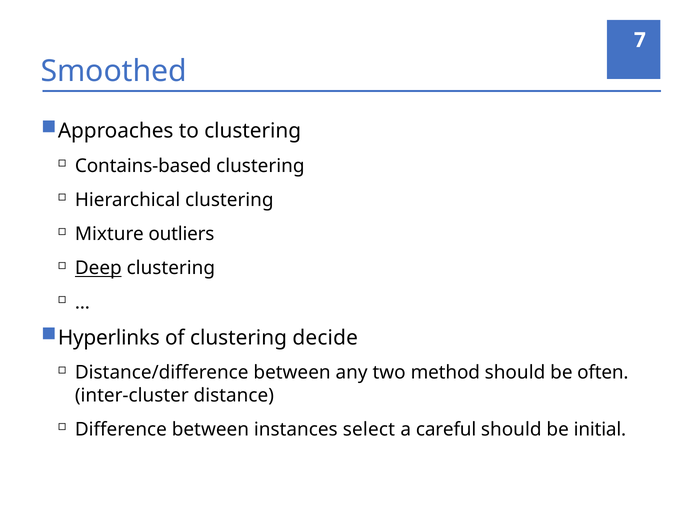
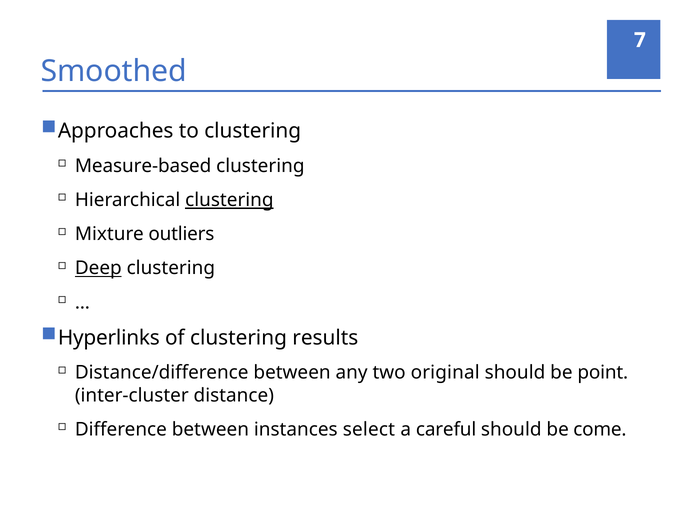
Contains-based: Contains-based -> Measure-based
clustering at (229, 200) underline: none -> present
decide: decide -> results
method: method -> original
often: often -> point
initial: initial -> come
